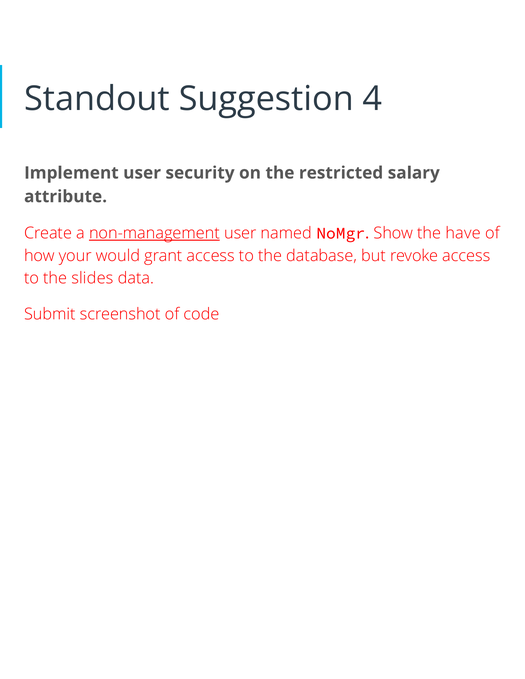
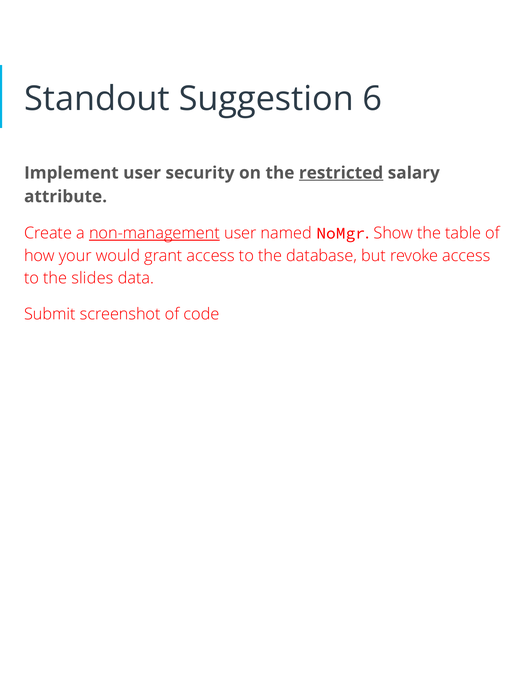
4: 4 -> 6
restricted underline: none -> present
have: have -> table
